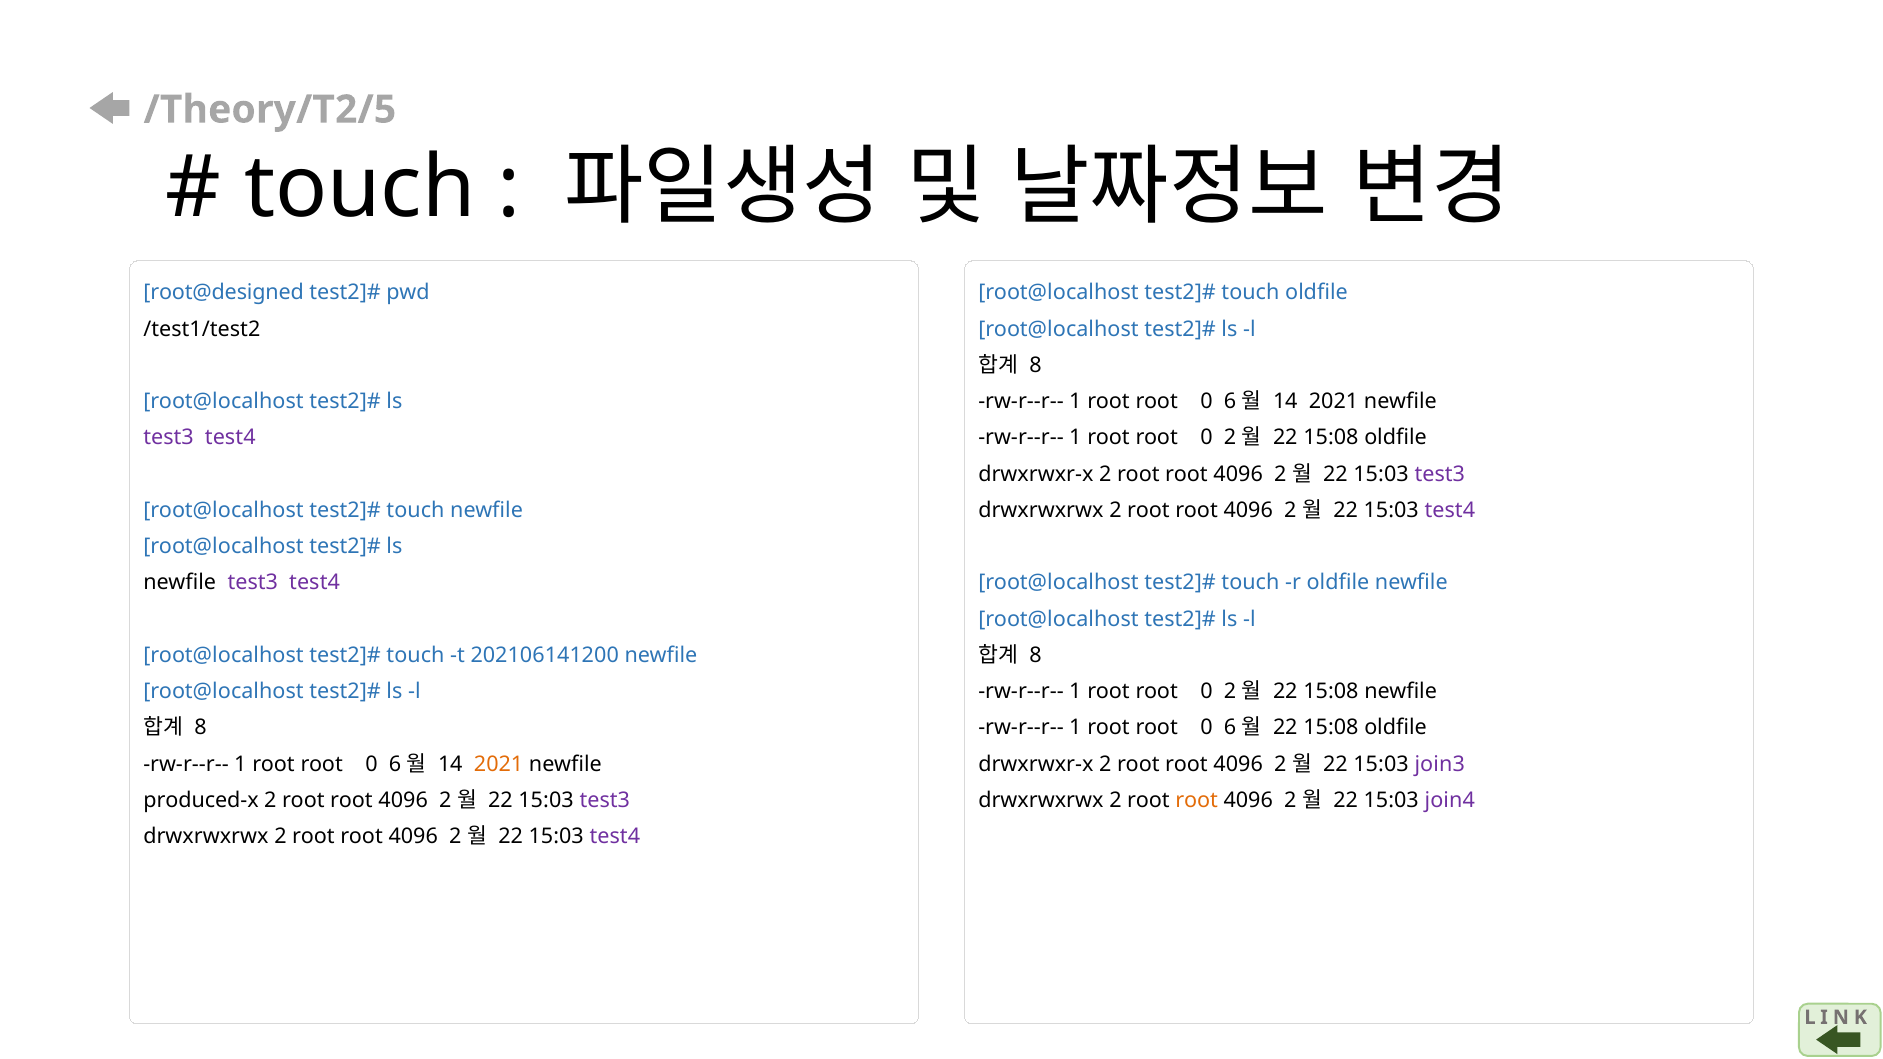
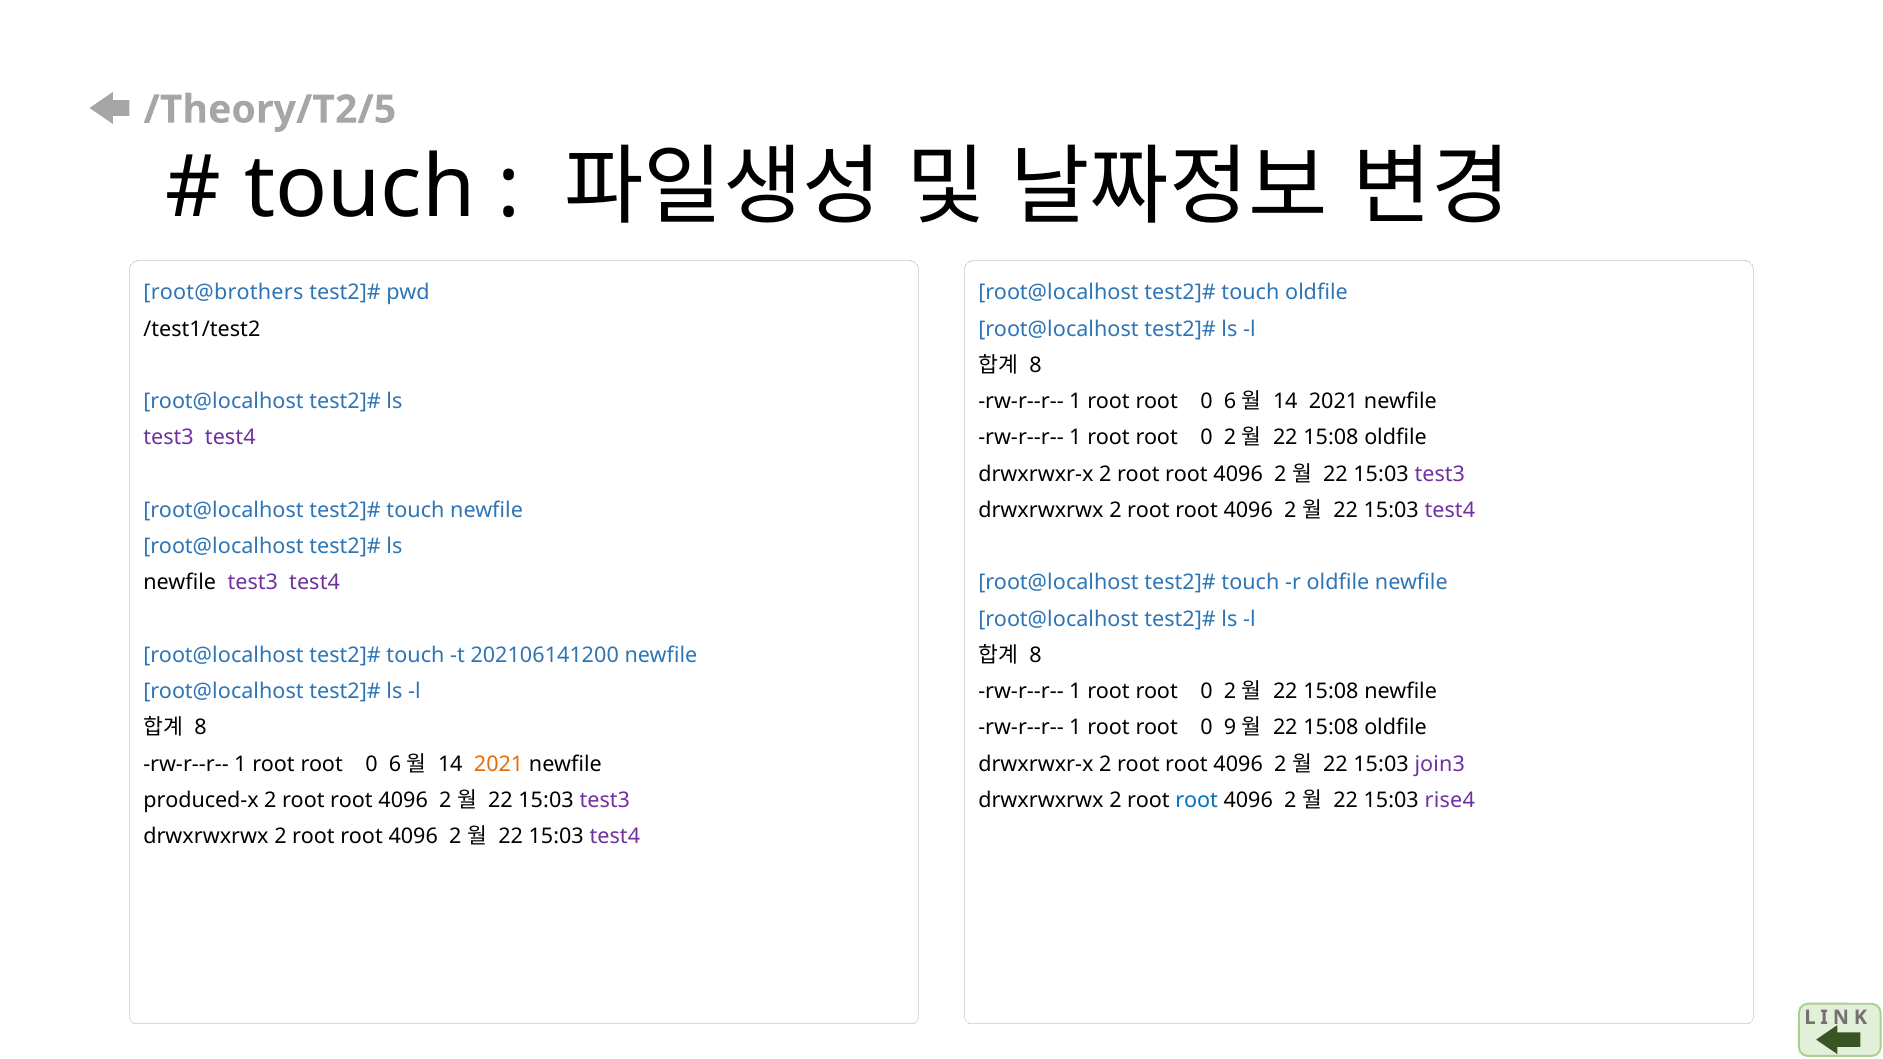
root@designed: root@designed -> root@brothers
6 at (1230, 728): 6 -> 9
root at (1197, 800) colour: orange -> blue
join4: join4 -> rise4
